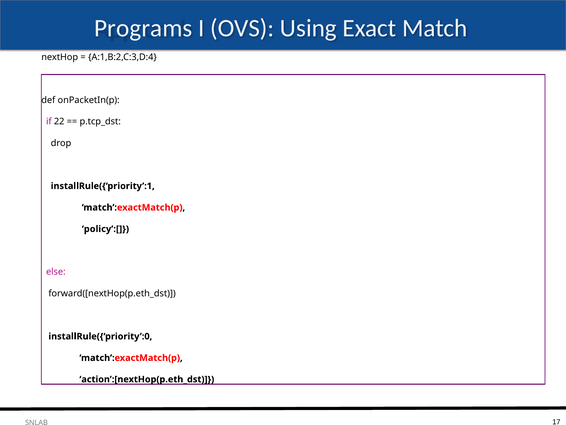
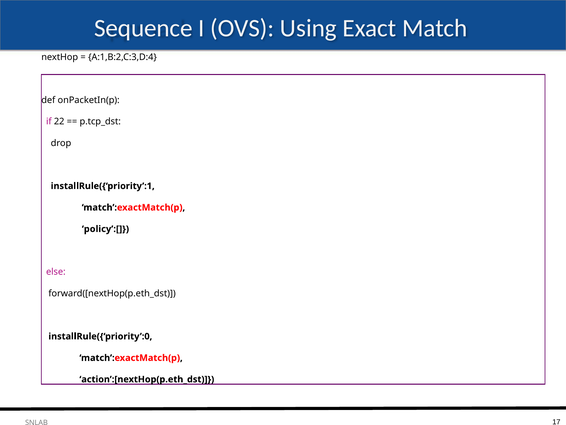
Programs: Programs -> Sequence
